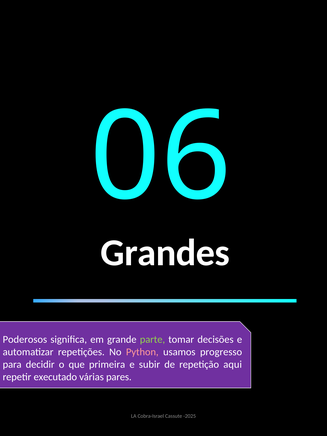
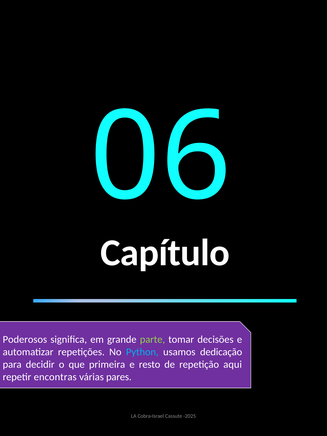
Grandes: Grandes -> Capítulo
Python colour: pink -> light blue
progresso: progresso -> dedicação
subir: subir -> resto
executado: executado -> encontras
